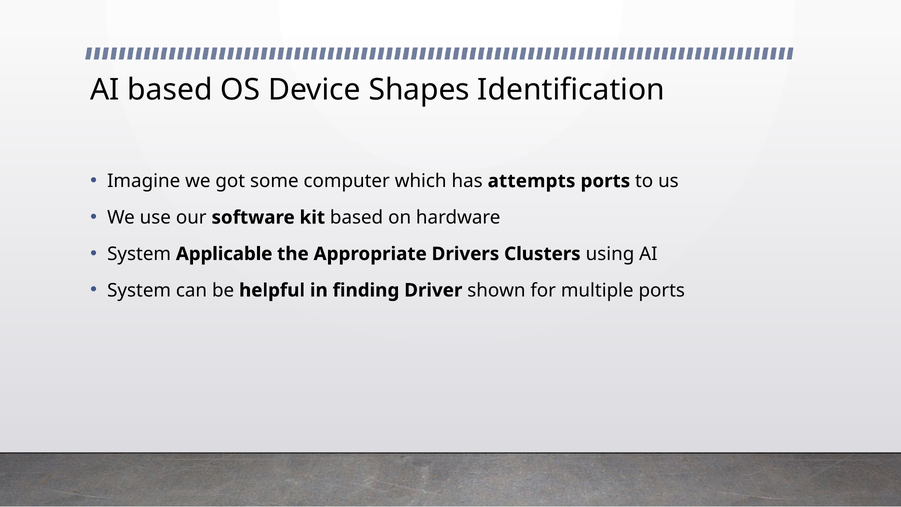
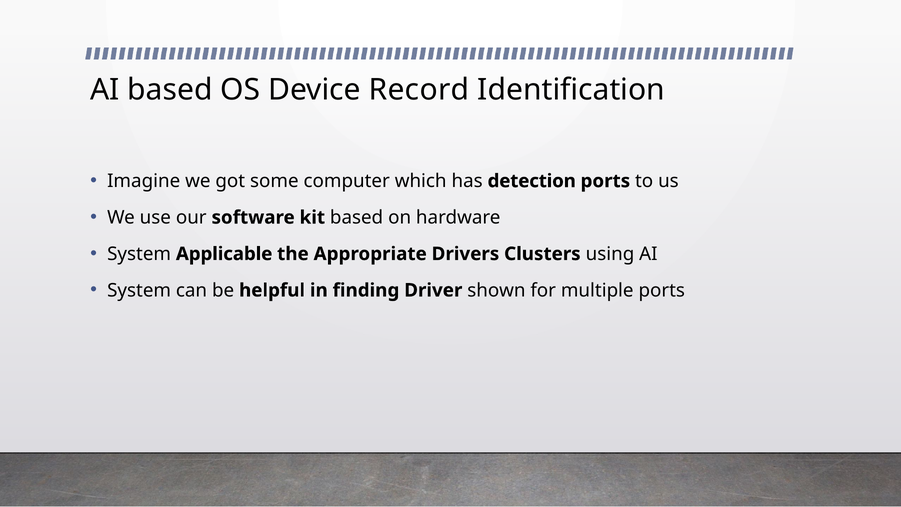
Shapes: Shapes -> Record
attempts: attempts -> detection
